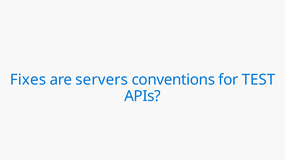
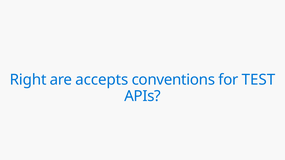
Fixes: Fixes -> Right
servers: servers -> accepts
